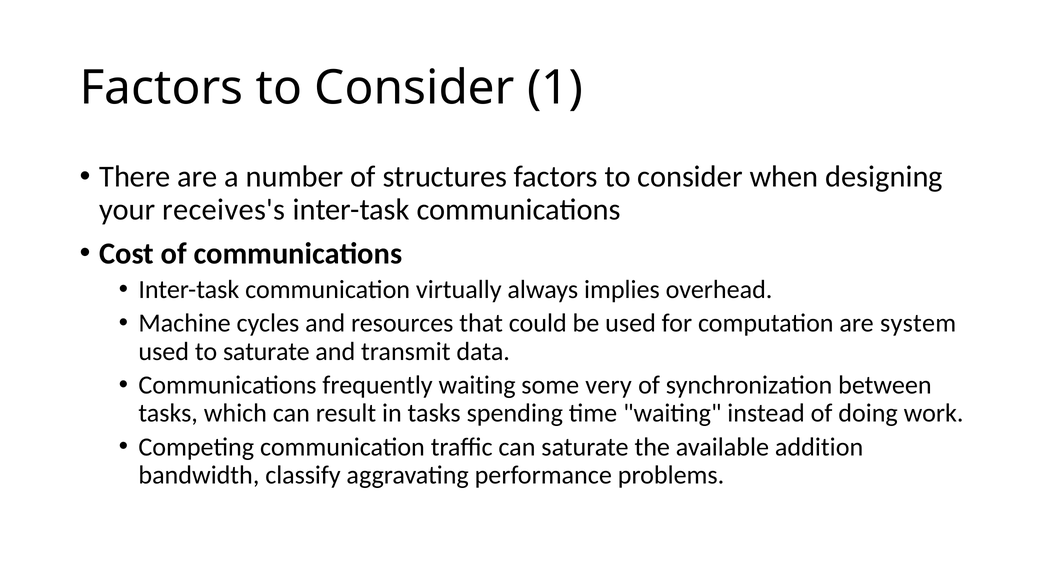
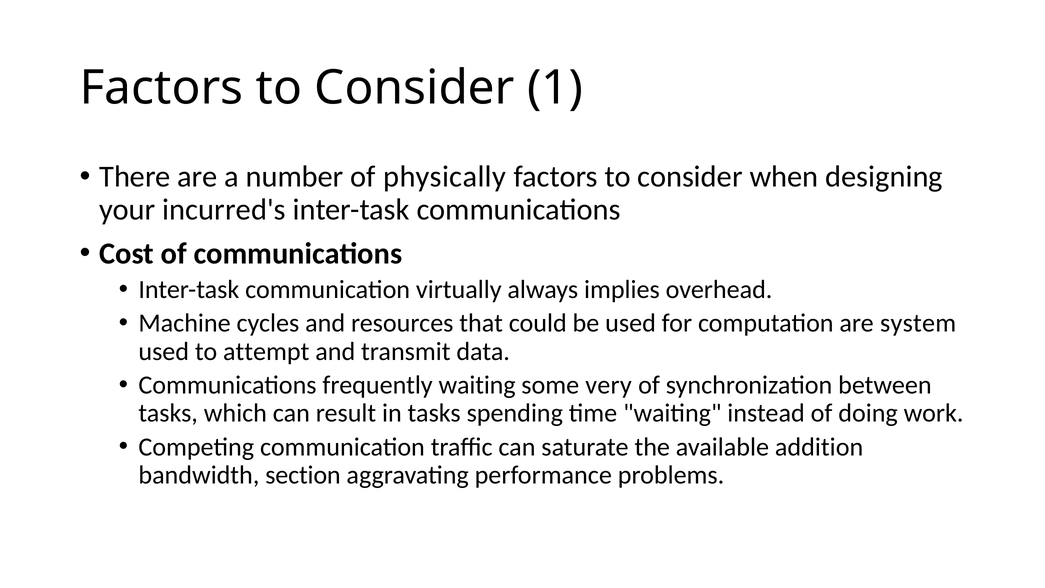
structures: structures -> physically
receives's: receives's -> incurred's
to saturate: saturate -> attempt
classify: classify -> section
